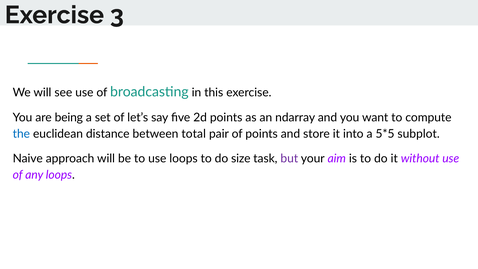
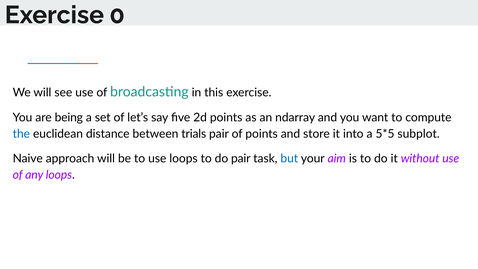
3: 3 -> 0
total: total -> trials
do size: size -> pair
but colour: purple -> blue
